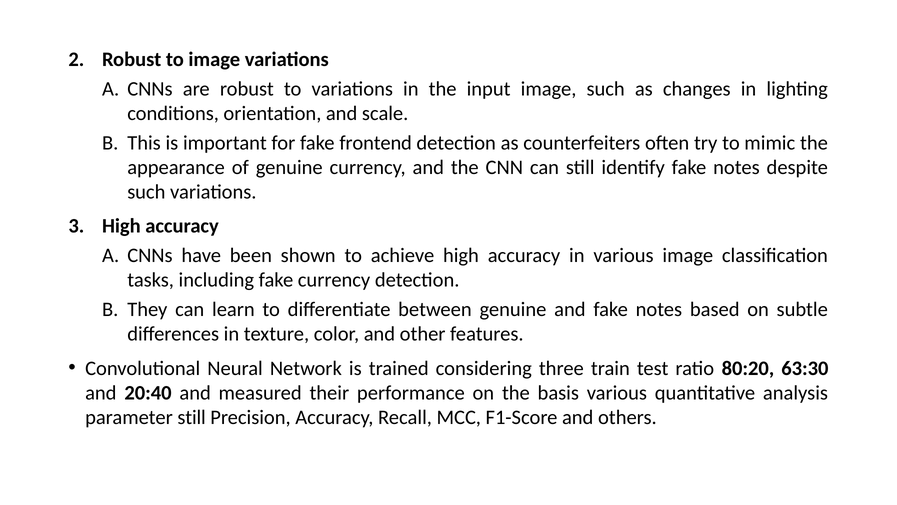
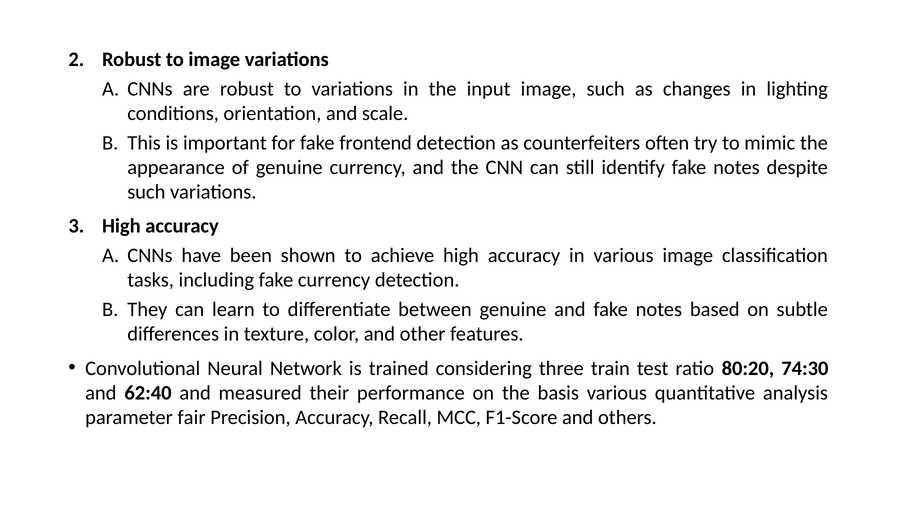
63:30: 63:30 -> 74:30
20:40: 20:40 -> 62:40
parameter still: still -> fair
